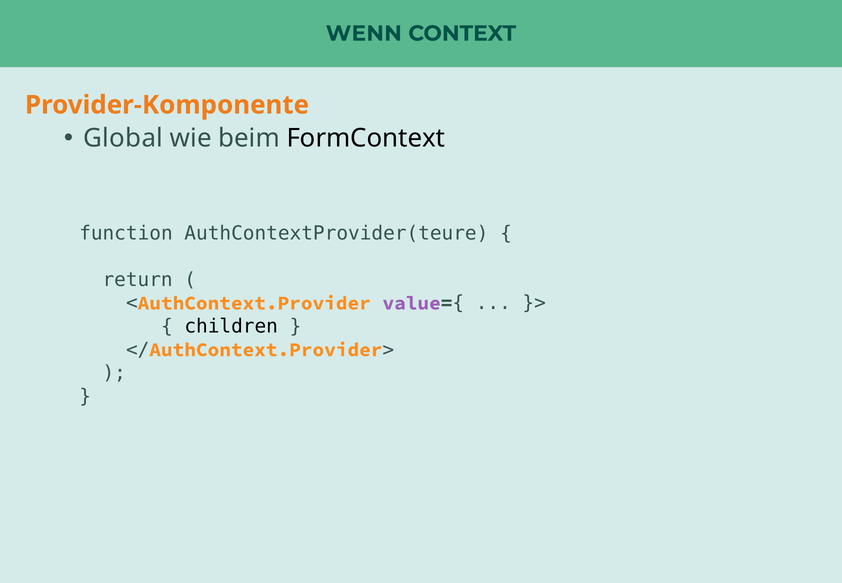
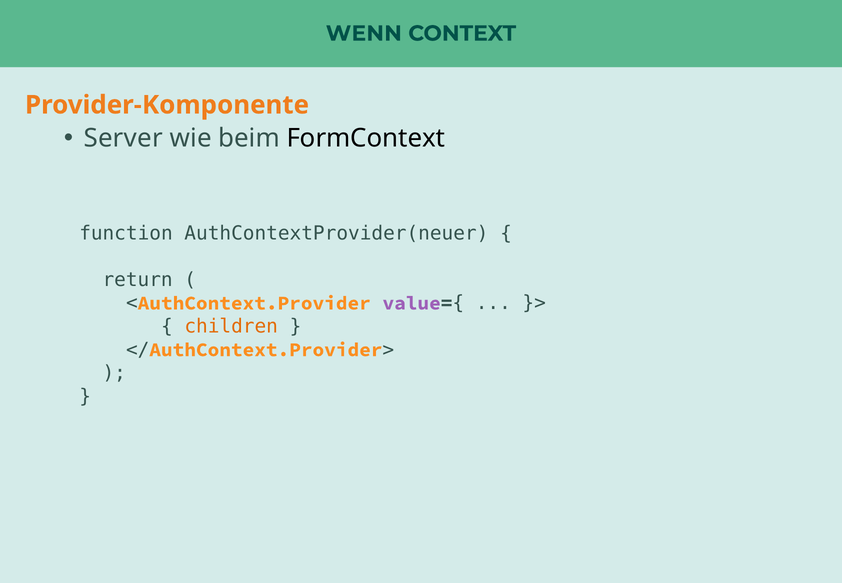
Global: Global -> Server
AuthContextProvider(teure: AuthContextProvider(teure -> AuthContextProvider(neuer
children colour: black -> orange
